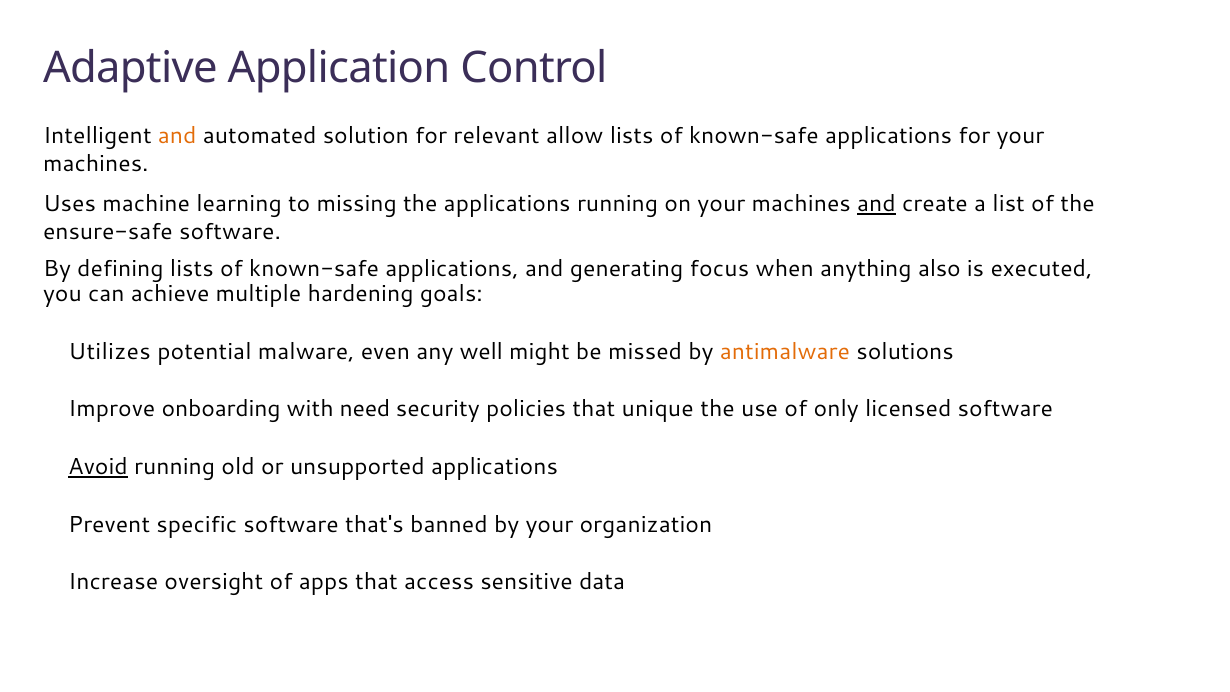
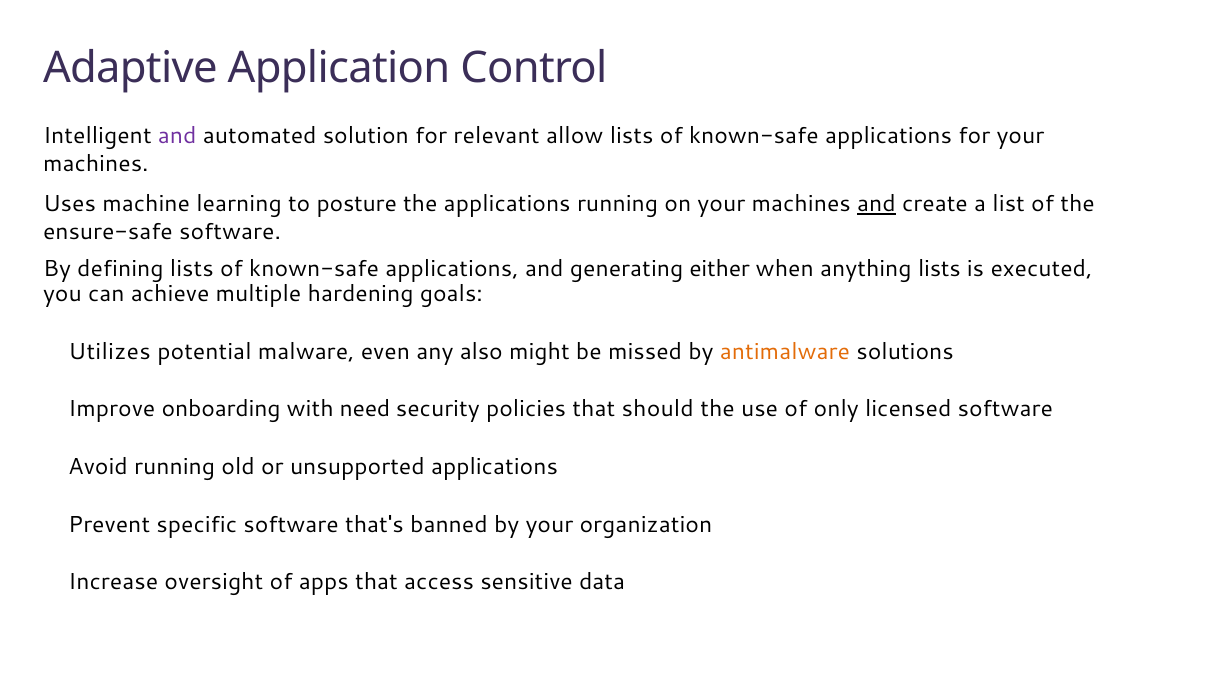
and at (177, 136) colour: orange -> purple
missing: missing -> posture
focus: focus -> either
anything also: also -> lists
well: well -> also
unique: unique -> should
Avoid underline: present -> none
